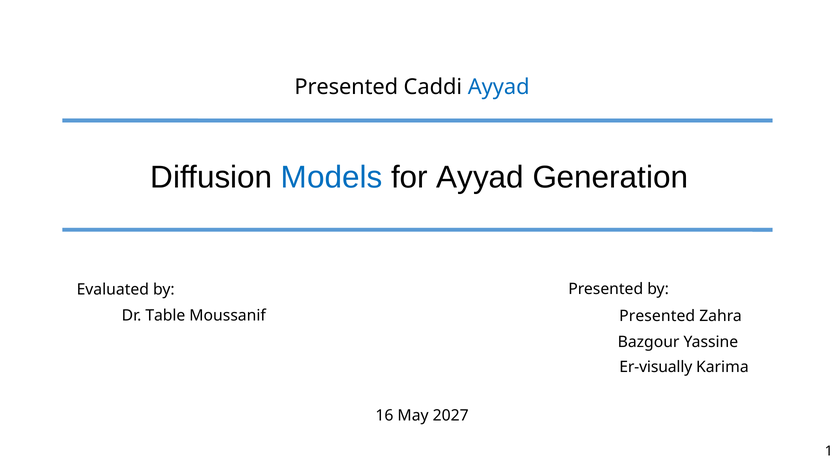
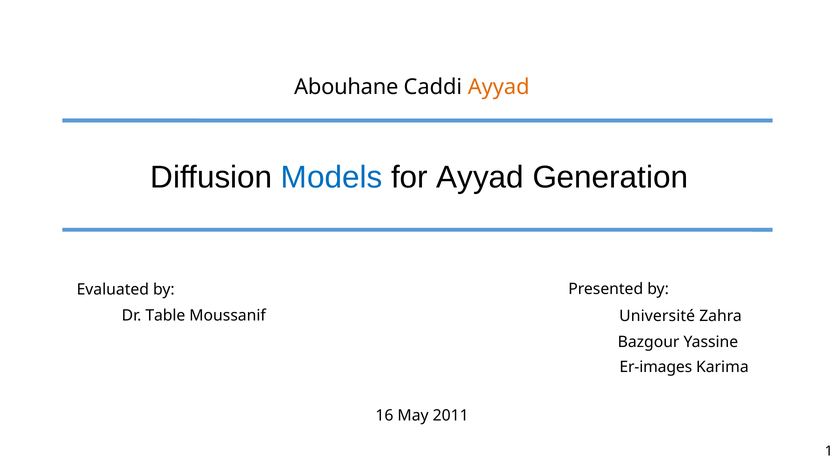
Presented at (346, 87): Presented -> Abouhane
Ayyad at (499, 87) colour: blue -> orange
Presented at (657, 316): Presented -> Université
Er-visually: Er-visually -> Er-images
2027: 2027 -> 2011
